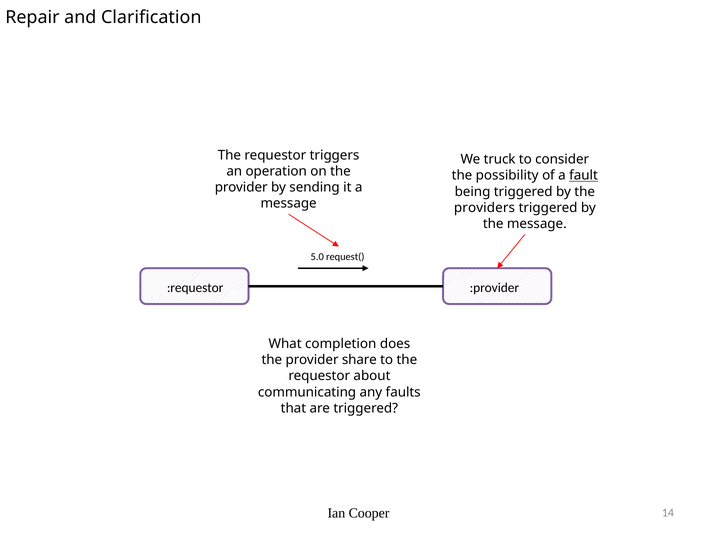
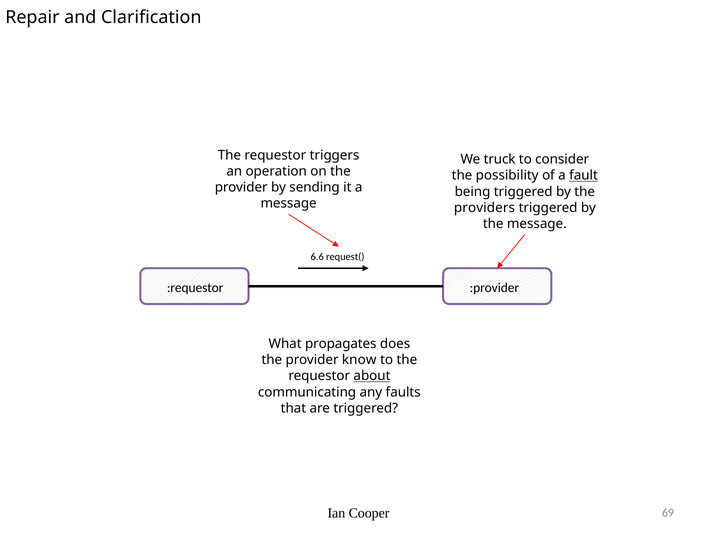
5.0: 5.0 -> 6.6
completion: completion -> propagates
share: share -> know
about underline: none -> present
14: 14 -> 69
